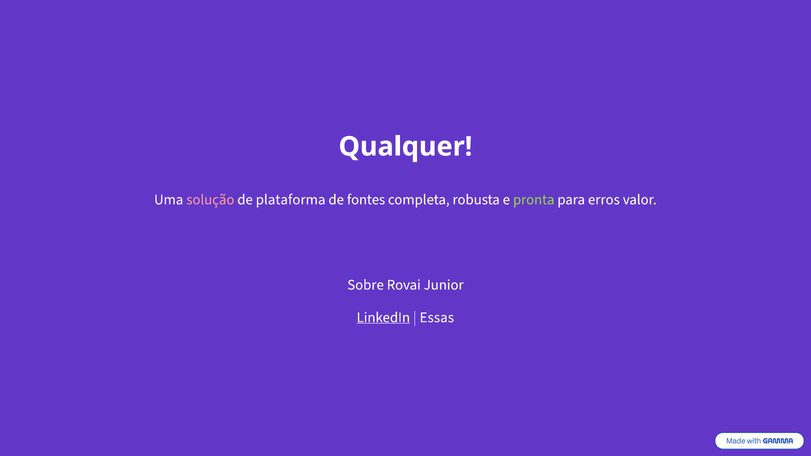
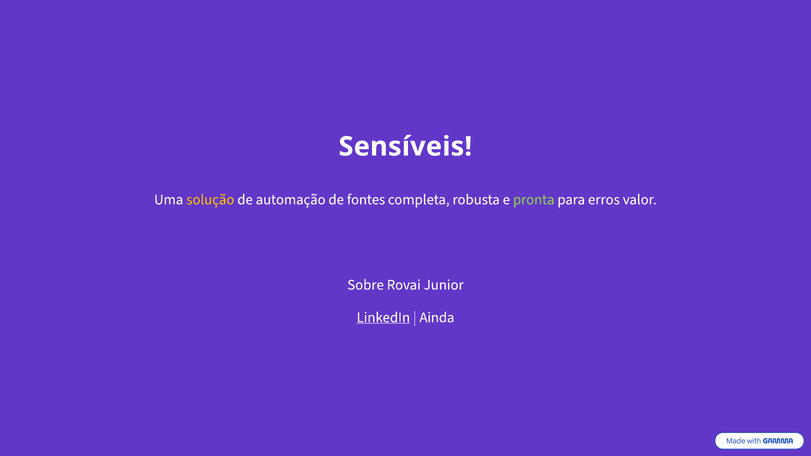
Qualquer: Qualquer -> Sensíveis
solução colour: pink -> yellow
plataforma: plataforma -> automação
Essas: Essas -> Ainda
